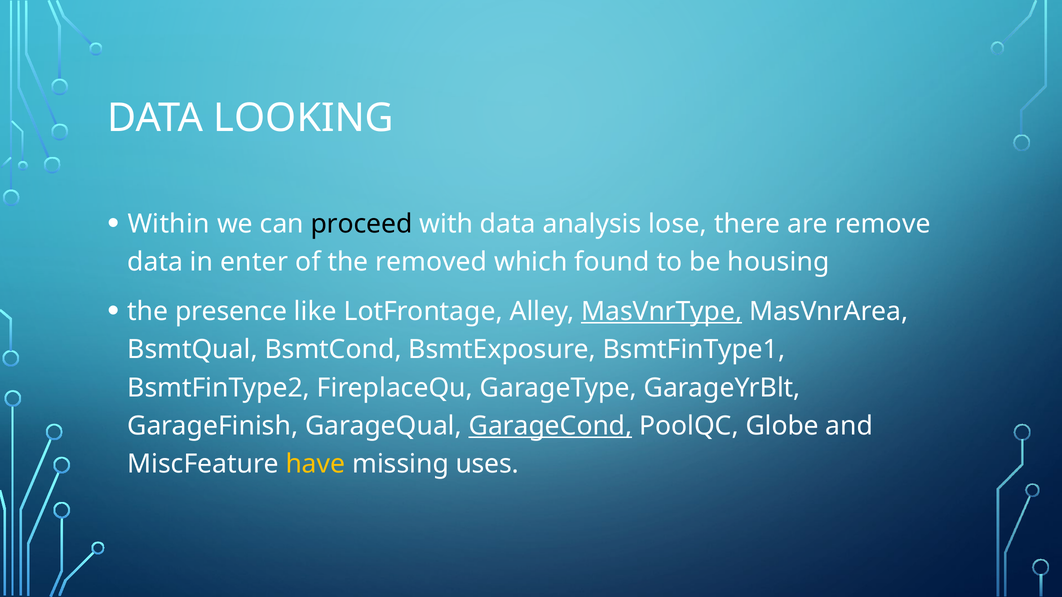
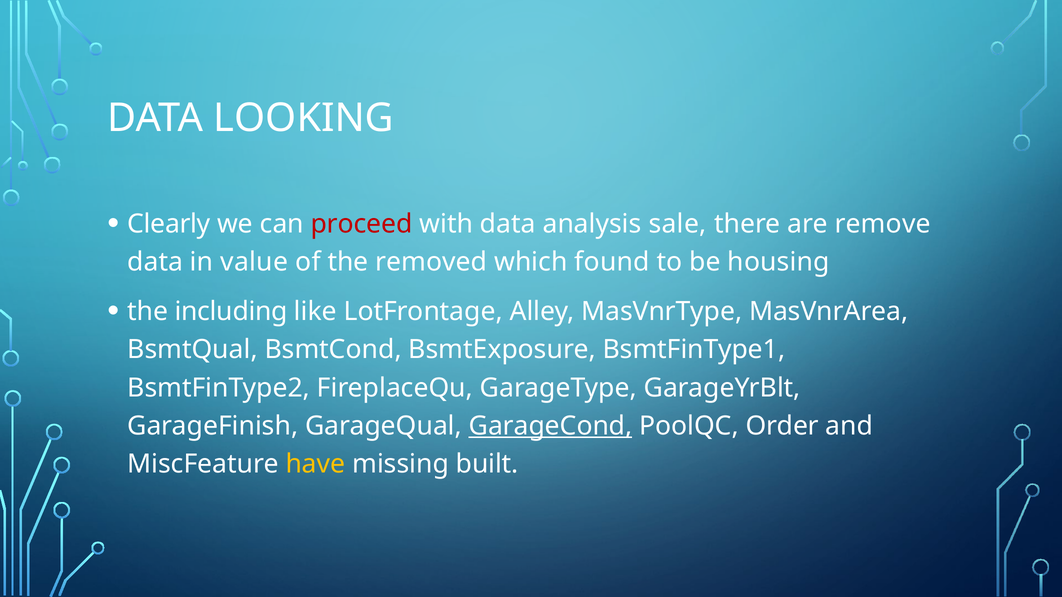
Within: Within -> Clearly
proceed colour: black -> red
lose: lose -> sale
enter: enter -> value
presence: presence -> including
MasVnrType underline: present -> none
Globe: Globe -> Order
uses: uses -> built
